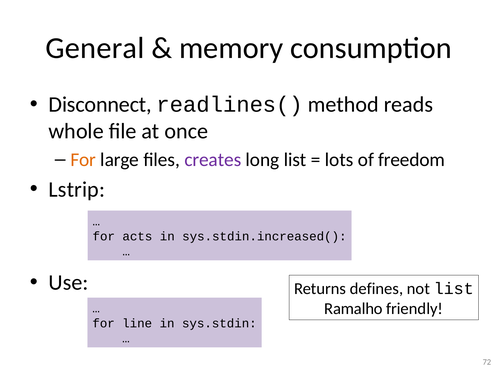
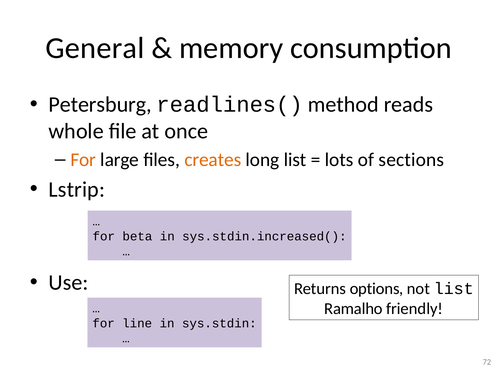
Disconnect: Disconnect -> Petersburg
creates colour: purple -> orange
freedom: freedom -> sections
acts: acts -> beta
defines: defines -> options
